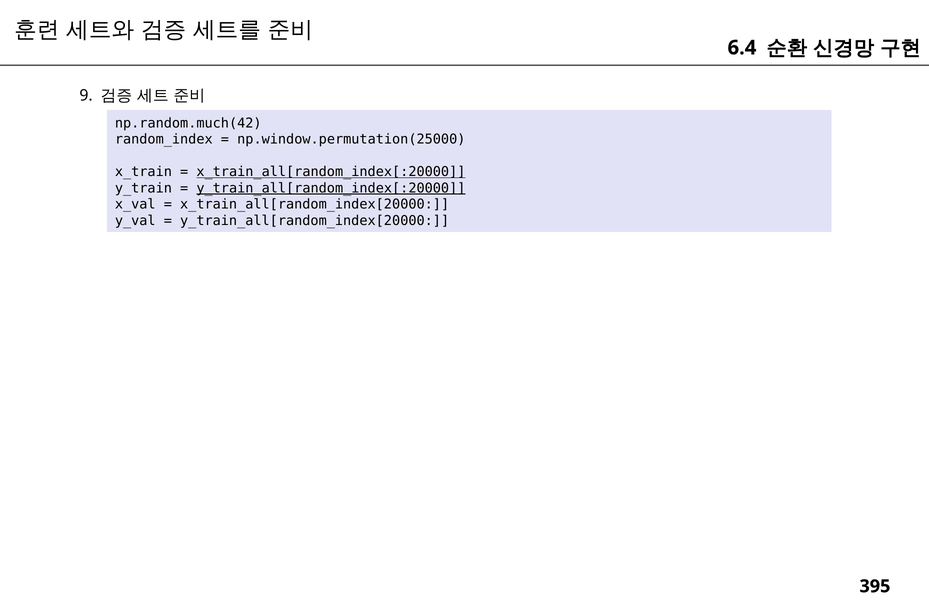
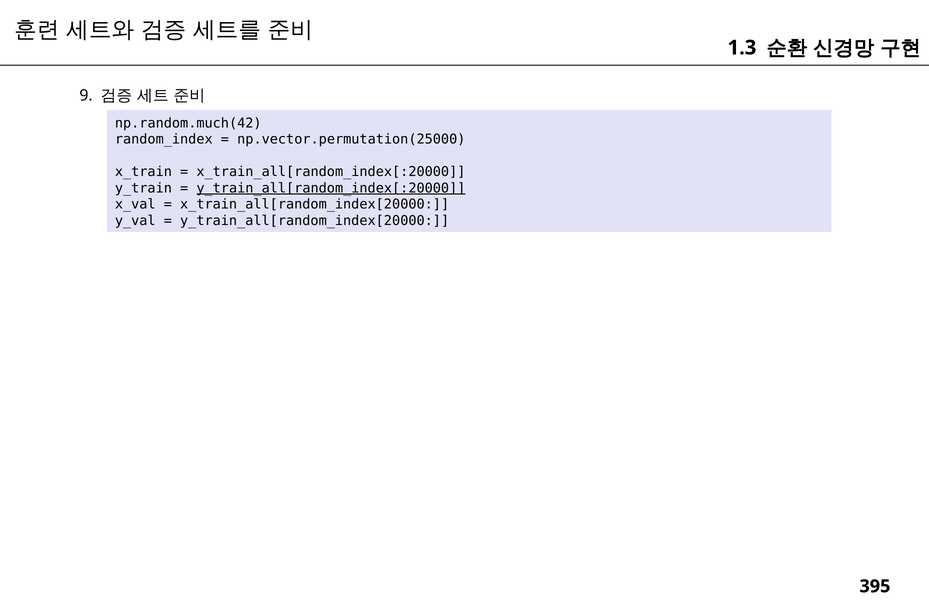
6.4: 6.4 -> 1.3
np.window.permutation(25000: np.window.permutation(25000 -> np.vector.permutation(25000
x_train_all[random_index[:20000 underline: present -> none
